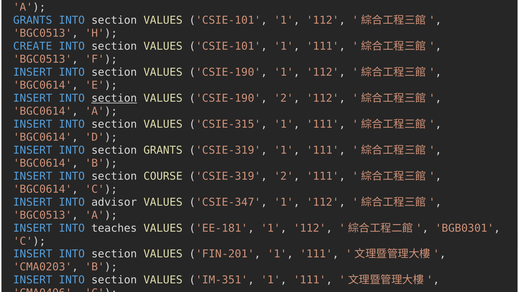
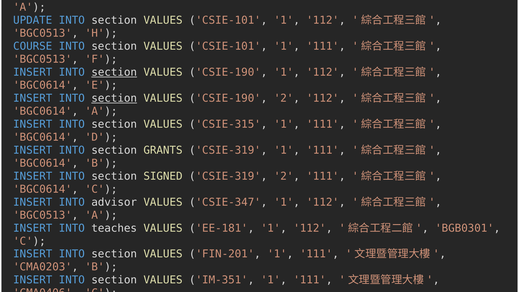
GRANTS at (33, 20): GRANTS -> UPDATE
CREATE: CREATE -> COURSE
section at (114, 72) underline: none -> present
COURSE: COURSE -> SIGNED
